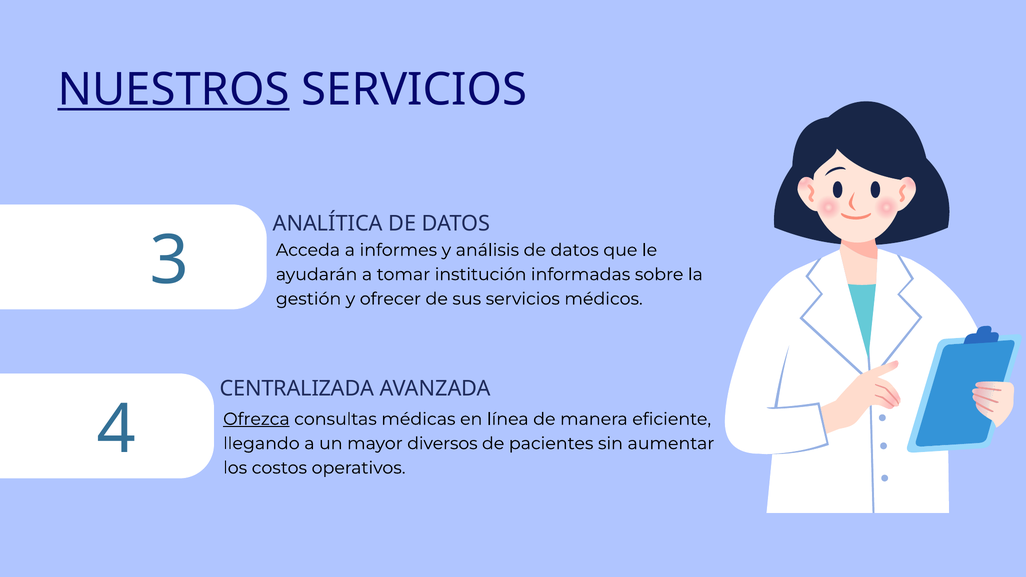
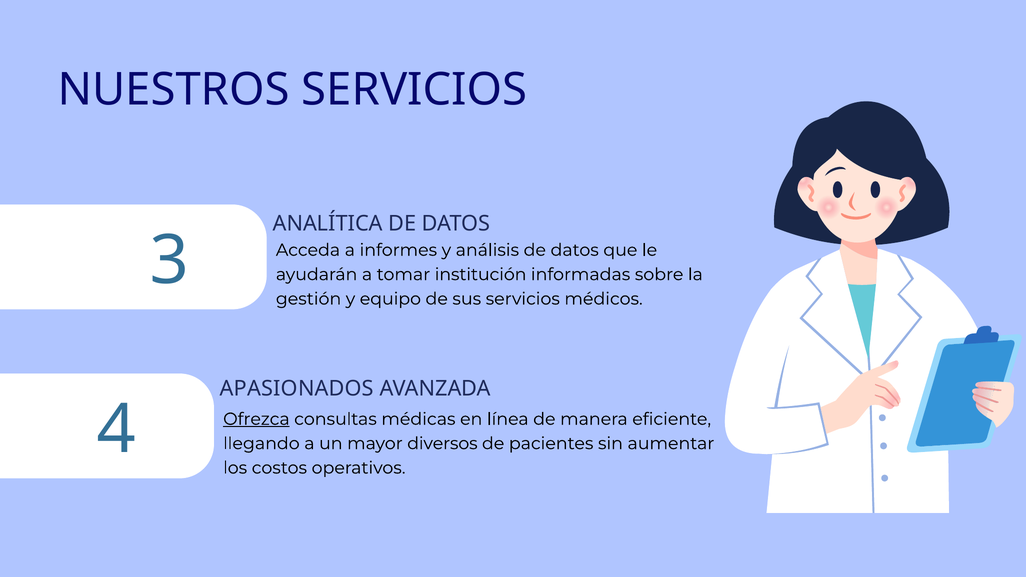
NUESTROS underline: present -> none
ofrecer: ofrecer -> equipo
CENTRALIZADA: CENTRALIZADA -> APASIONADOS
